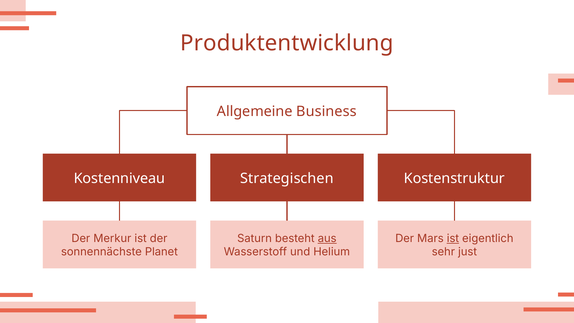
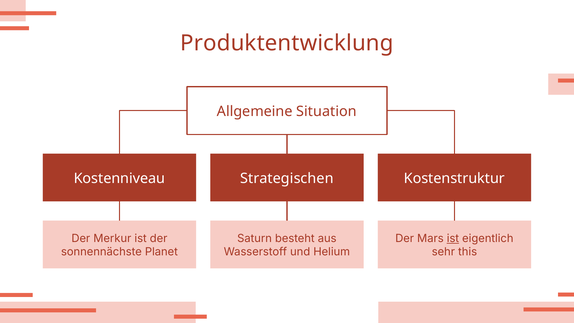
Business: Business -> Situation
aus underline: present -> none
just: just -> this
